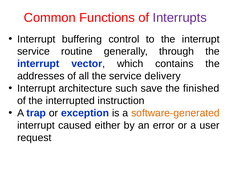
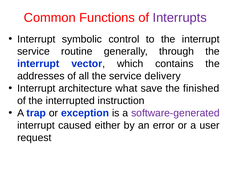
buffering: buffering -> symbolic
such: such -> what
software-generated colour: orange -> purple
